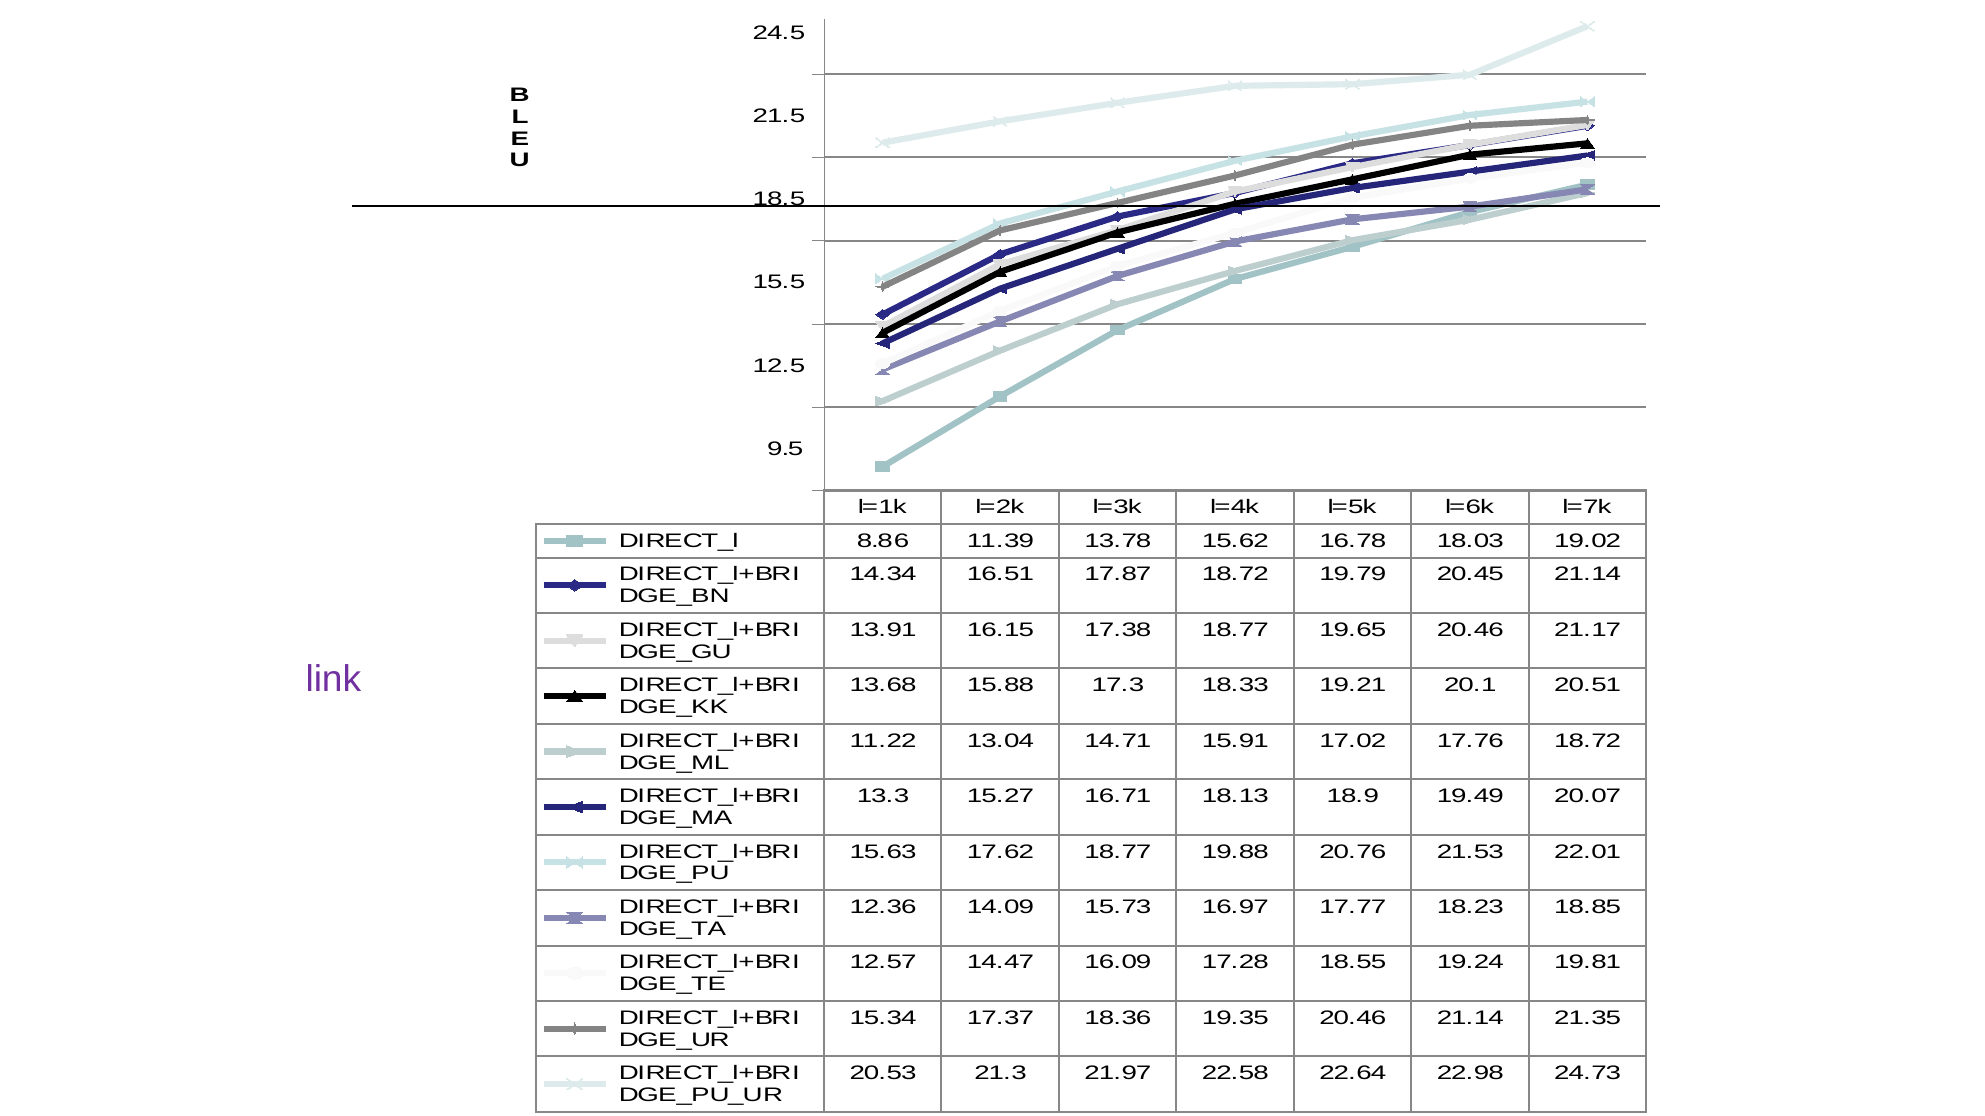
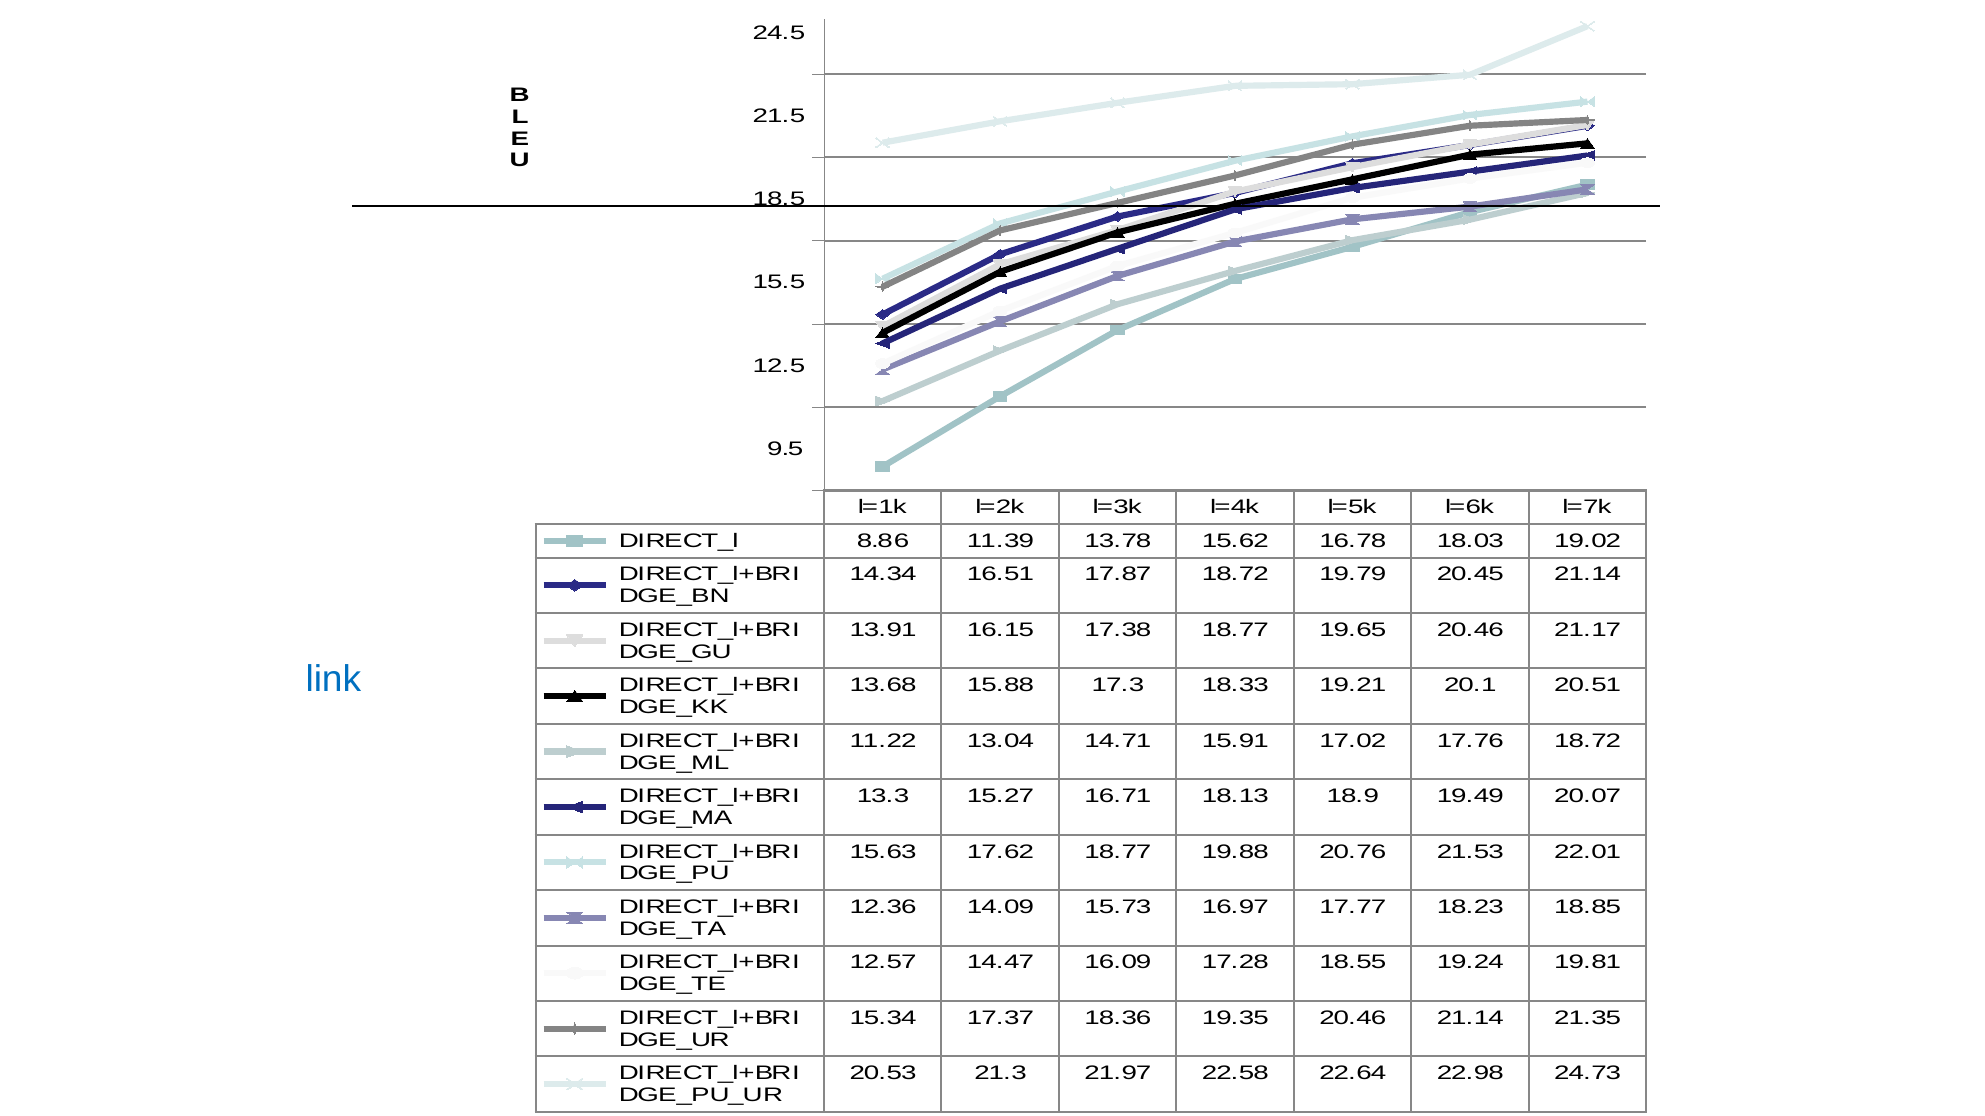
link colour: purple -> blue
